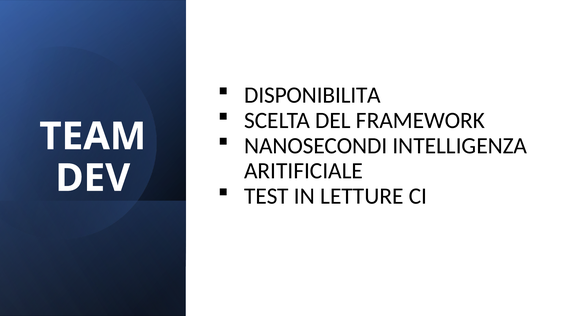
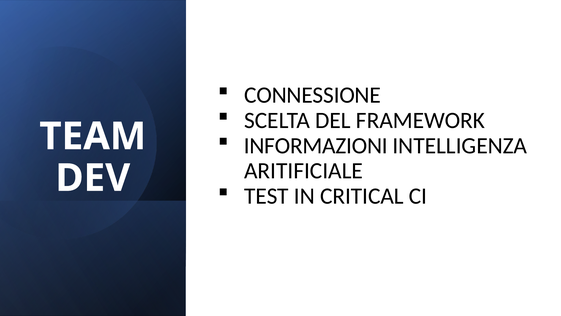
DISPONIBILITA: DISPONIBILITA -> CONNESSIONE
NANOSECONDI: NANOSECONDI -> INFORMAZIONI
LETTURE: LETTURE -> CRITICAL
